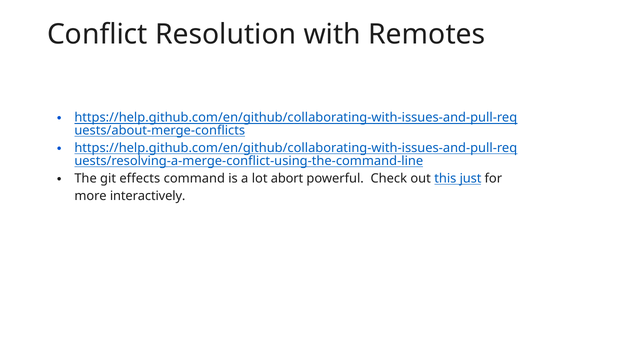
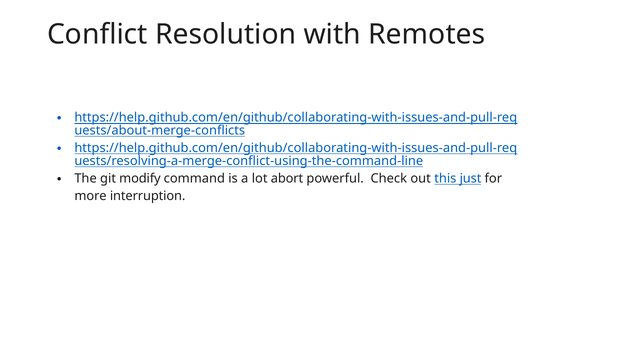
effects: effects -> modify
interactively: interactively -> interruption
